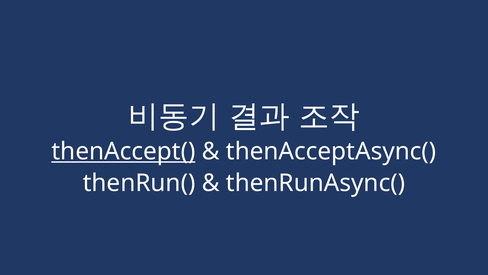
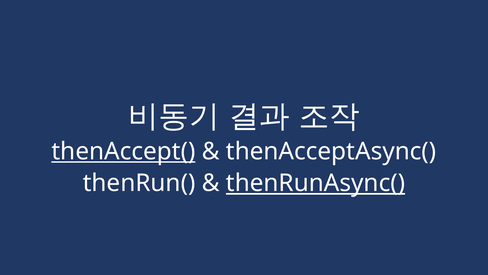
thenRunAsync( underline: none -> present
